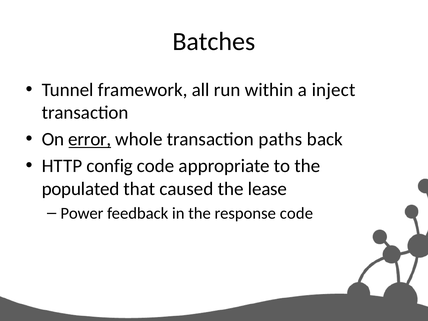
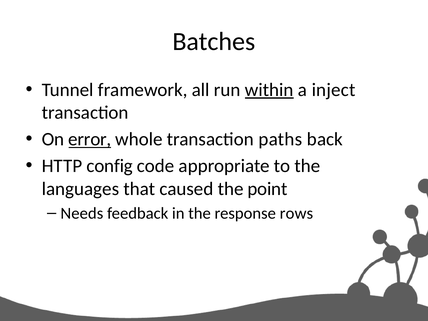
within underline: none -> present
populated: populated -> languages
lease: lease -> point
Power: Power -> Needs
response code: code -> rows
